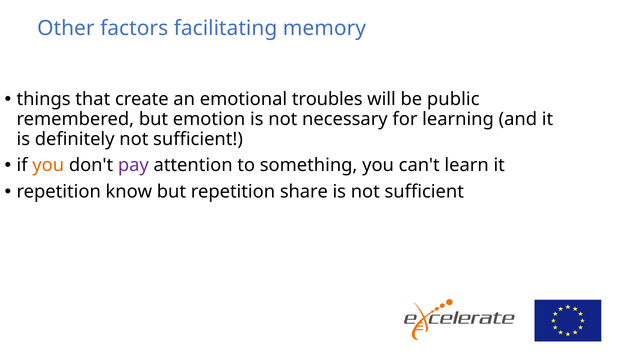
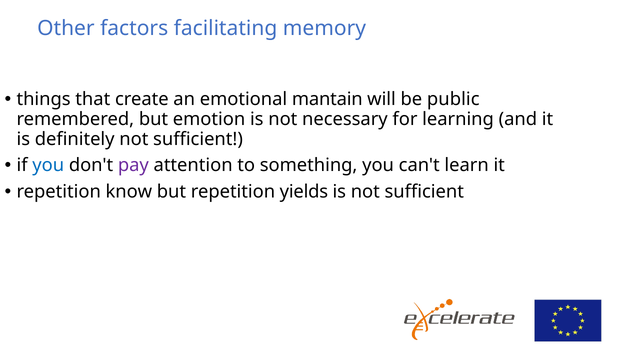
troubles: troubles -> mantain
you at (48, 166) colour: orange -> blue
share: share -> yields
